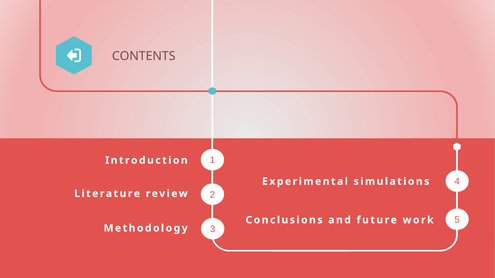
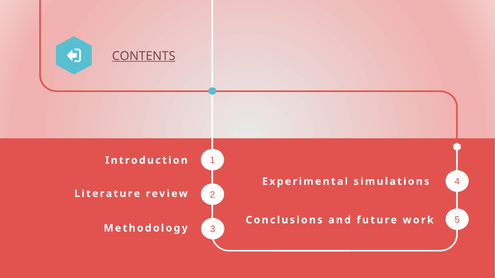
CONTENTS underline: none -> present
